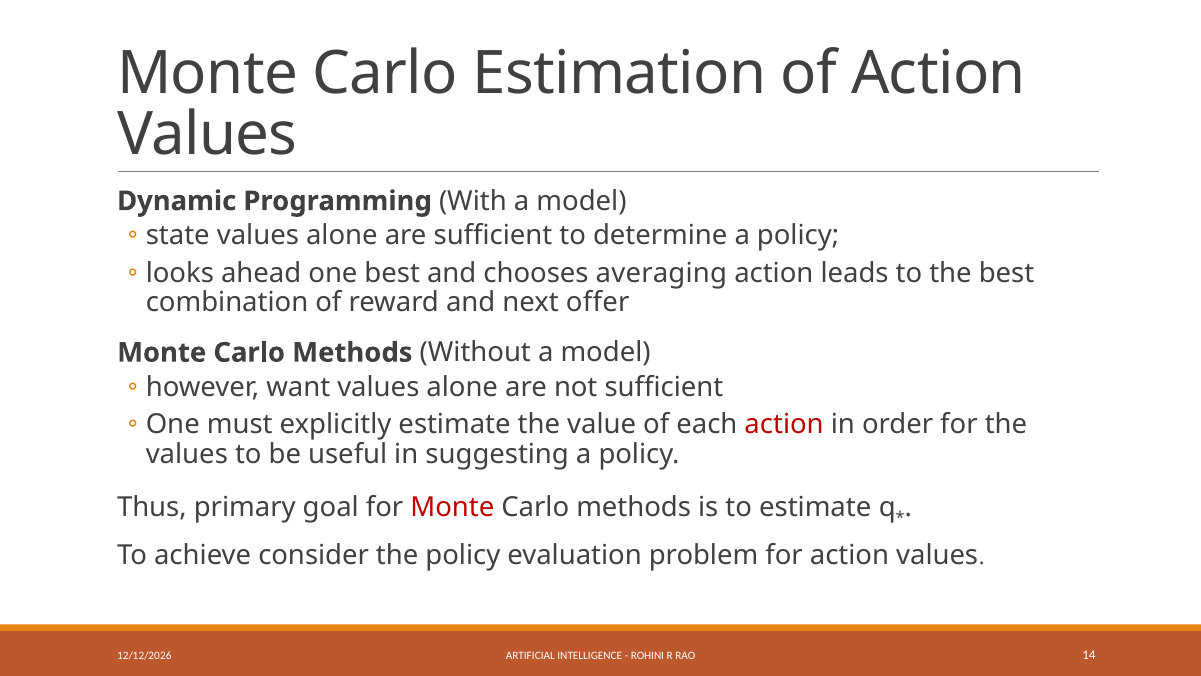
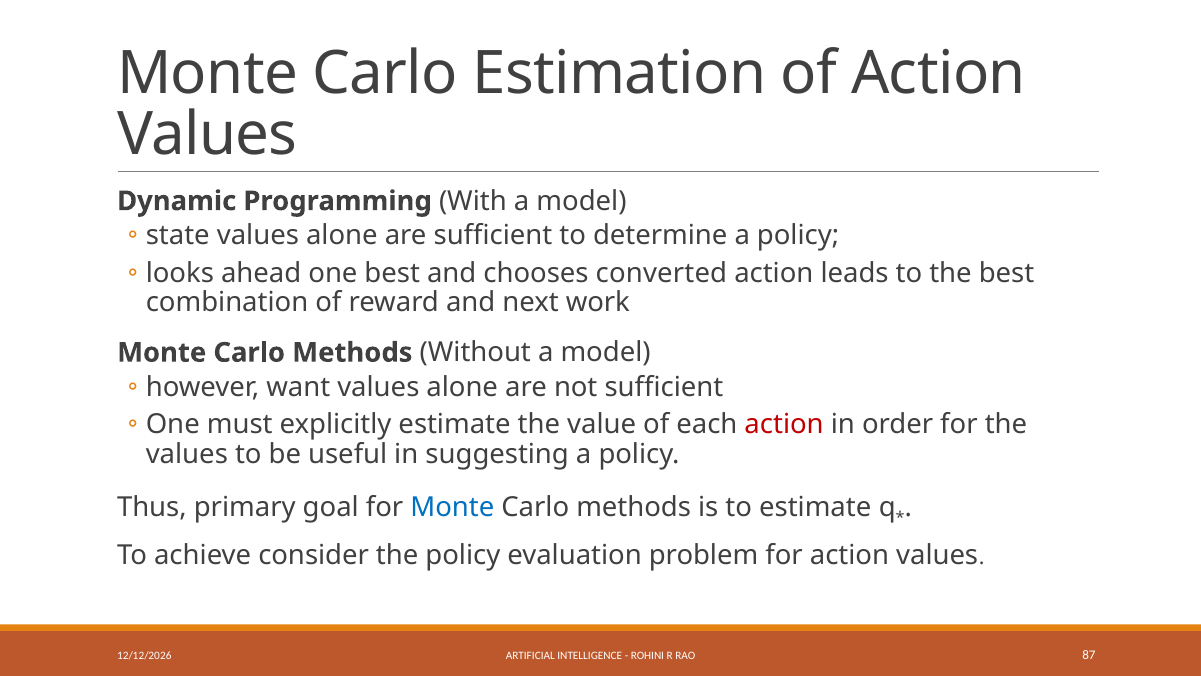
averaging: averaging -> converted
offer: offer -> work
Monte at (452, 507) colour: red -> blue
14: 14 -> 87
